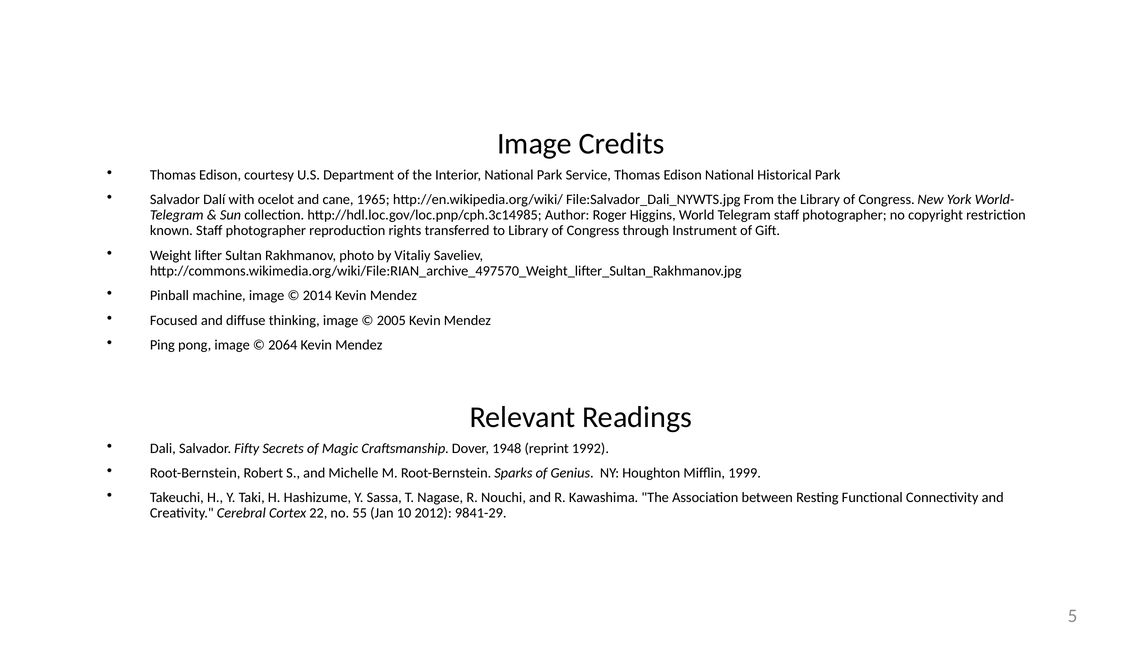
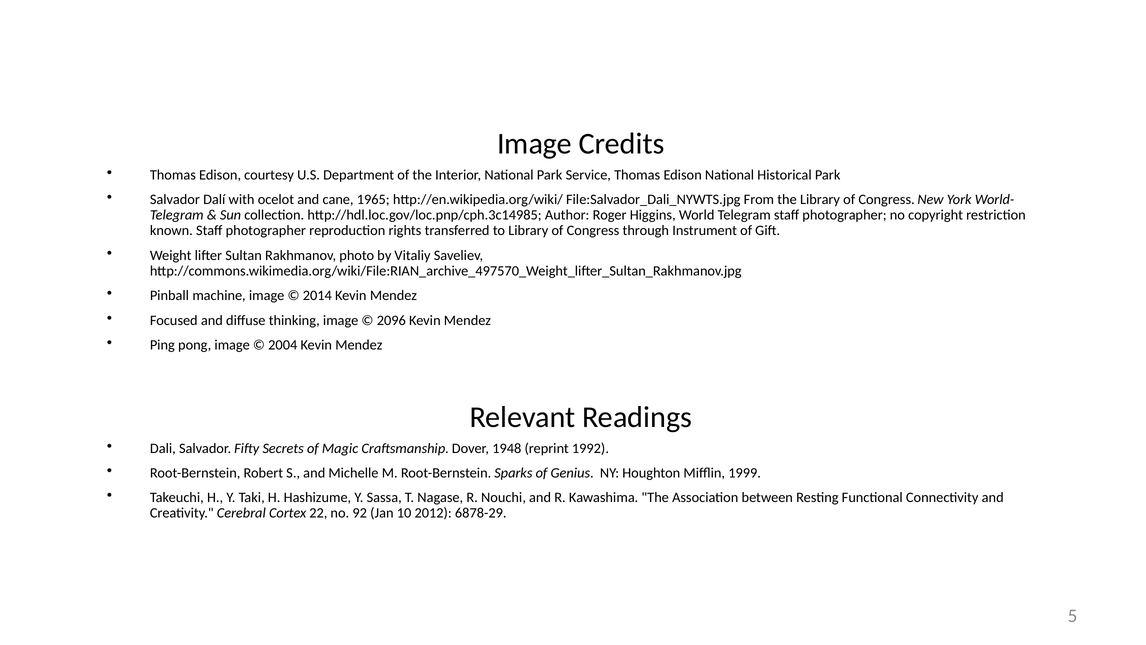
2005: 2005 -> 2096
2064: 2064 -> 2004
55: 55 -> 92
9841-29: 9841-29 -> 6878-29
